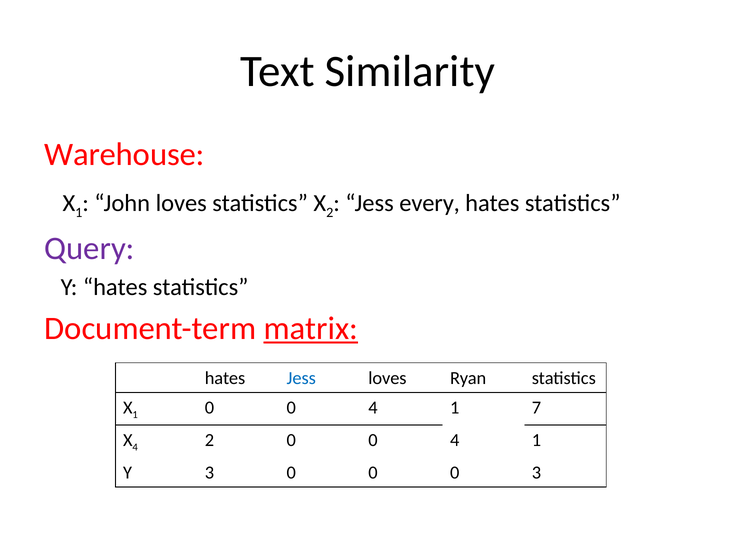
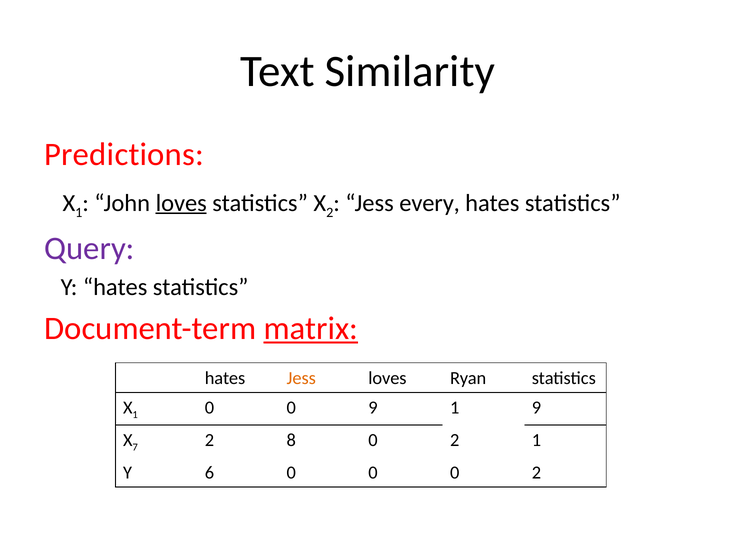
Warehouse: Warehouse -> Predictions
loves at (181, 203) underline: none -> present
Jess at (301, 378) colour: blue -> orange
1 0 0 4: 4 -> 9
1 7: 7 -> 9
4 at (135, 447): 4 -> 7
2 0: 0 -> 8
4 at (455, 440): 4 -> 2
Y 3: 3 -> 6
0 0 3: 3 -> 2
